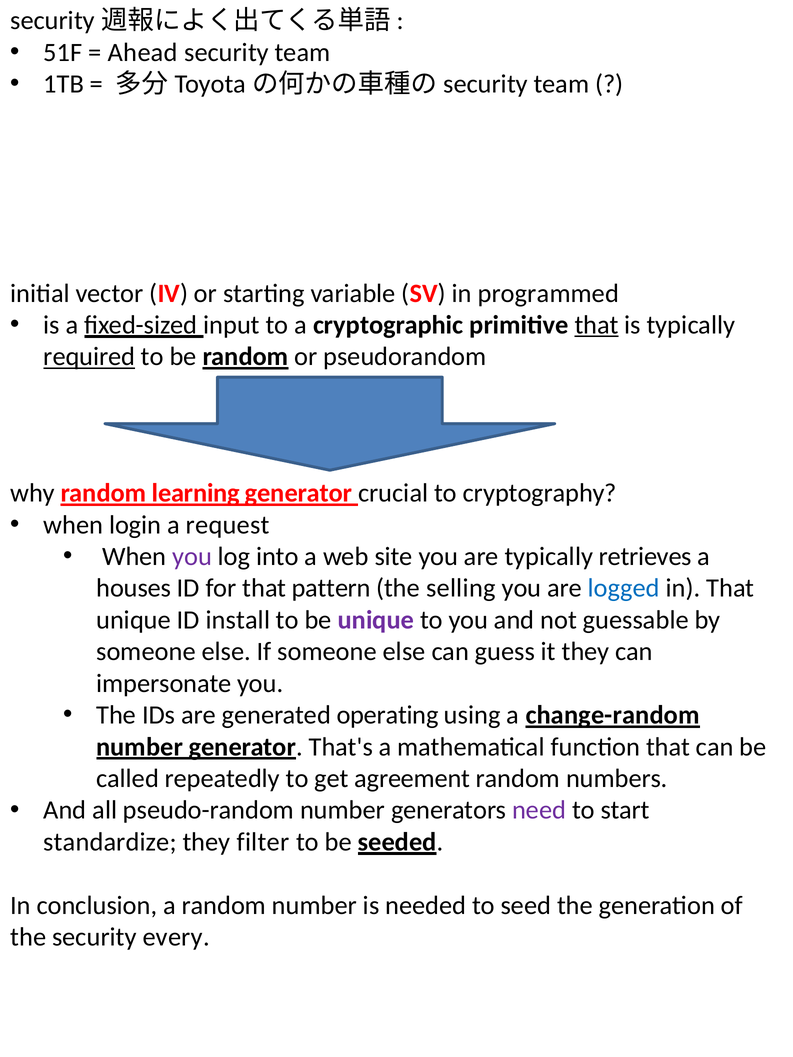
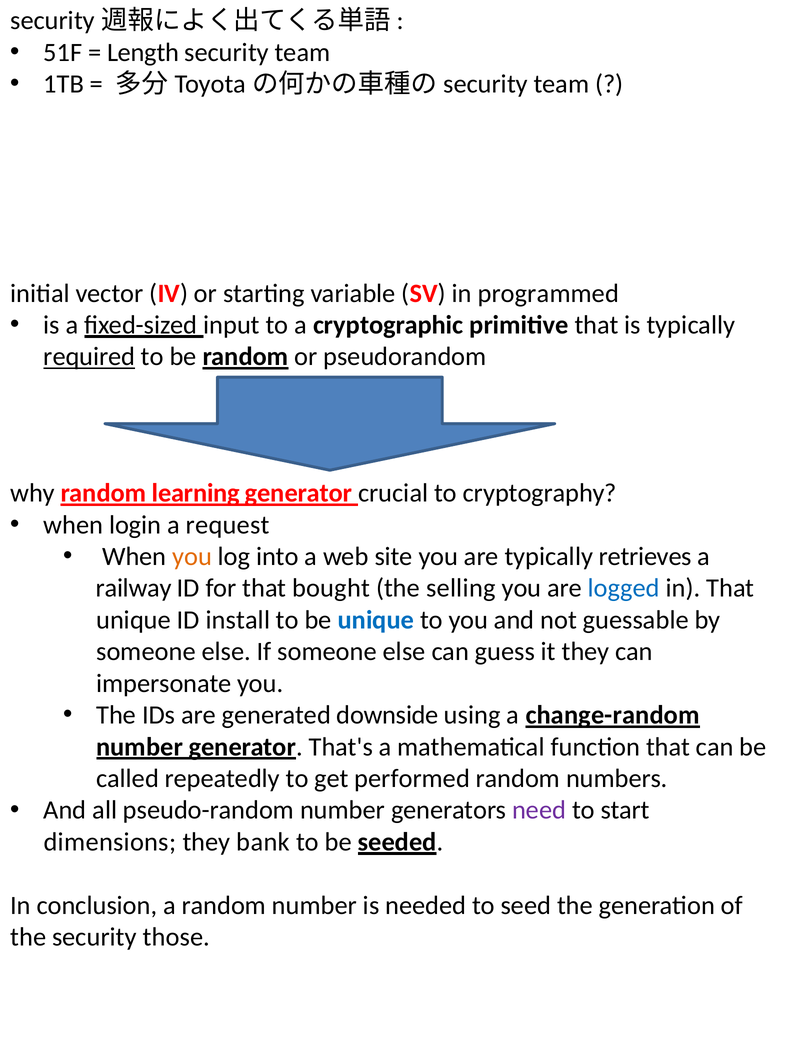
Ahead: Ahead -> Length
that at (597, 325) underline: present -> none
you at (192, 557) colour: purple -> orange
houses: houses -> railway
pattern: pattern -> bought
unique at (376, 620) colour: purple -> blue
operating: operating -> downside
agreement: agreement -> performed
standardize: standardize -> dimensions
filter: filter -> bank
every: every -> those
